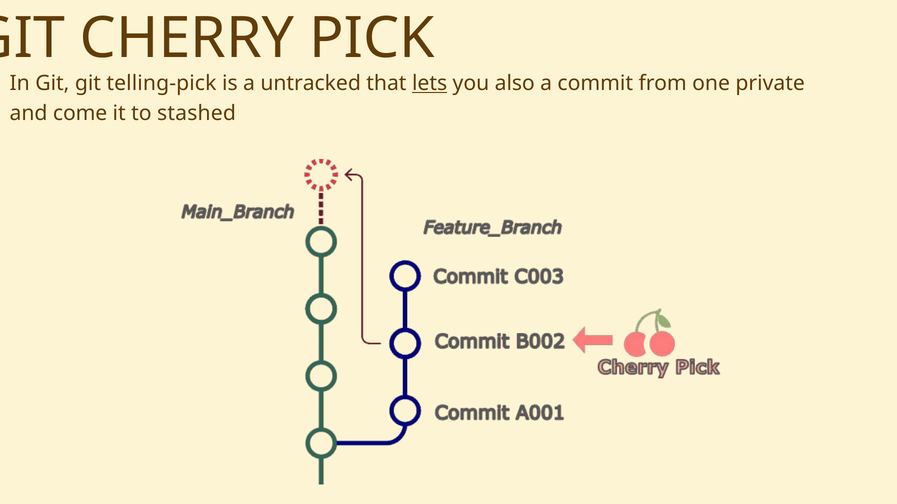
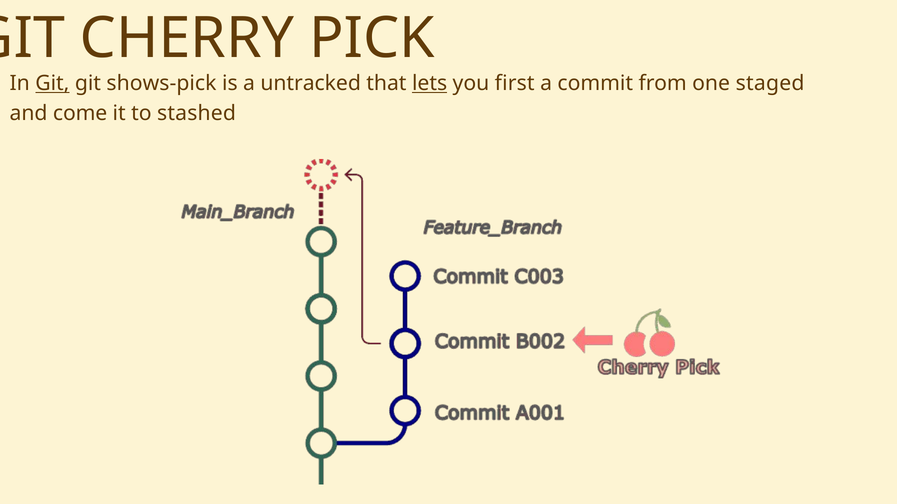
Git at (52, 84) underline: none -> present
telling-pick: telling-pick -> shows-pick
also: also -> first
private: private -> staged
